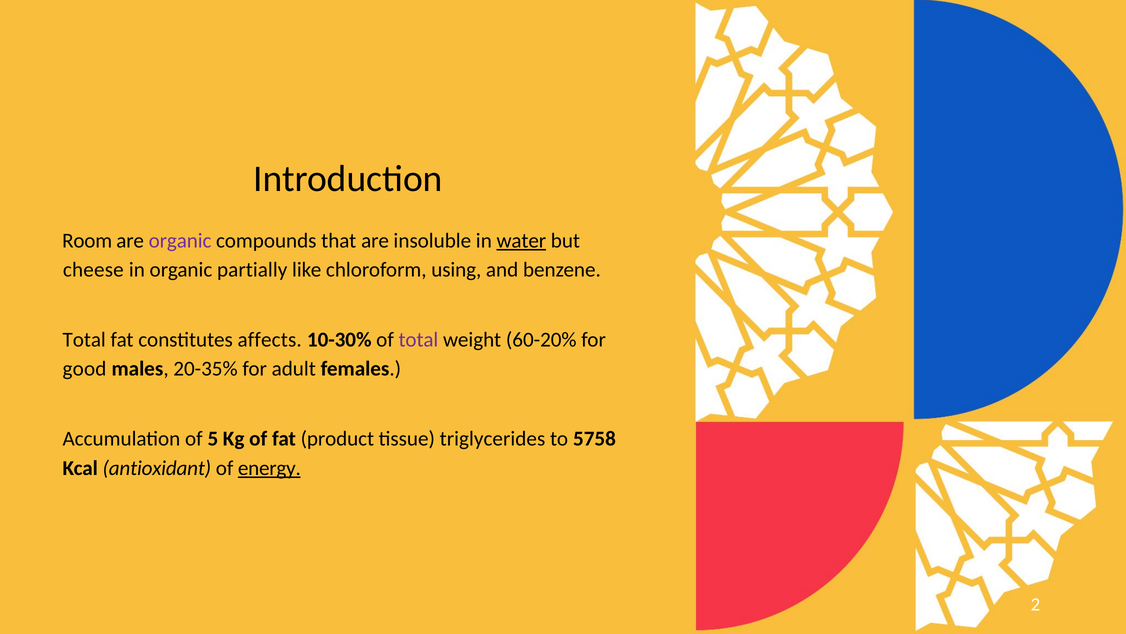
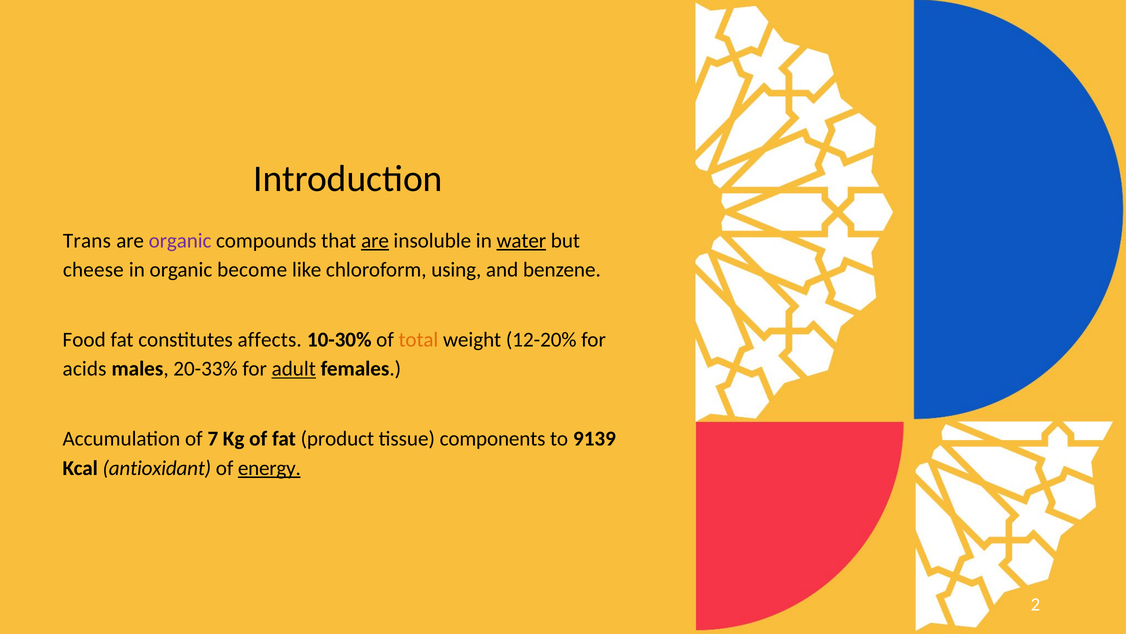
Room: Room -> Trans
are at (375, 240) underline: none -> present
partially: partially -> become
Total at (84, 339): Total -> Food
total at (418, 339) colour: purple -> orange
60-20%: 60-20% -> 12-20%
good: good -> acids
20-35%: 20-35% -> 20-33%
adult underline: none -> present
5: 5 -> 7
triglycerides: triglycerides -> components
5758: 5758 -> 9139
